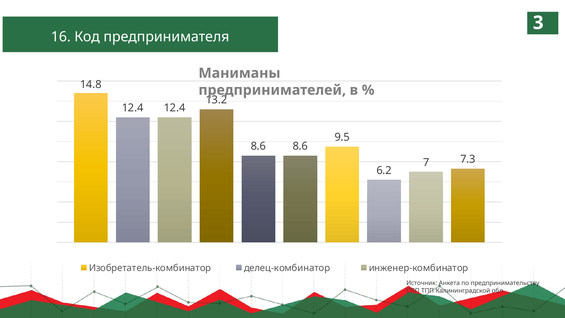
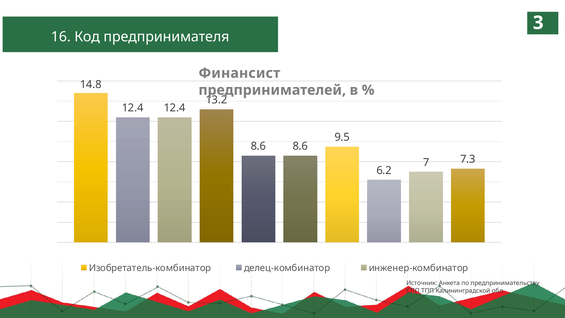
Маниманы: Маниманы -> Финансист
